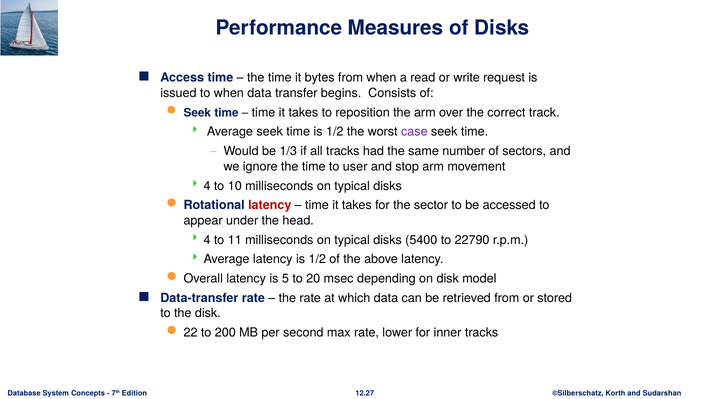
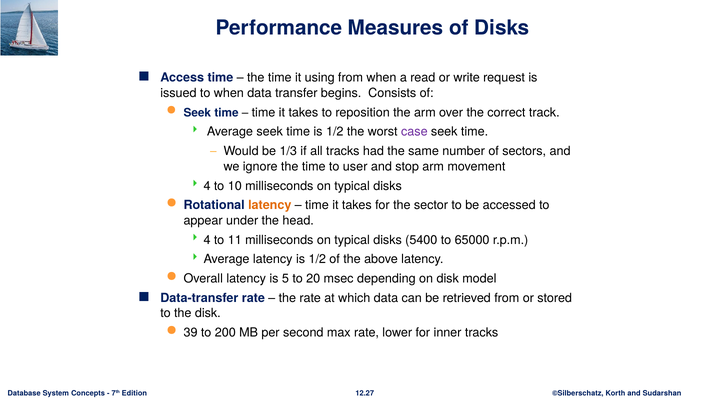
bytes: bytes -> using
latency at (270, 205) colour: red -> orange
22790: 22790 -> 65000
22: 22 -> 39
